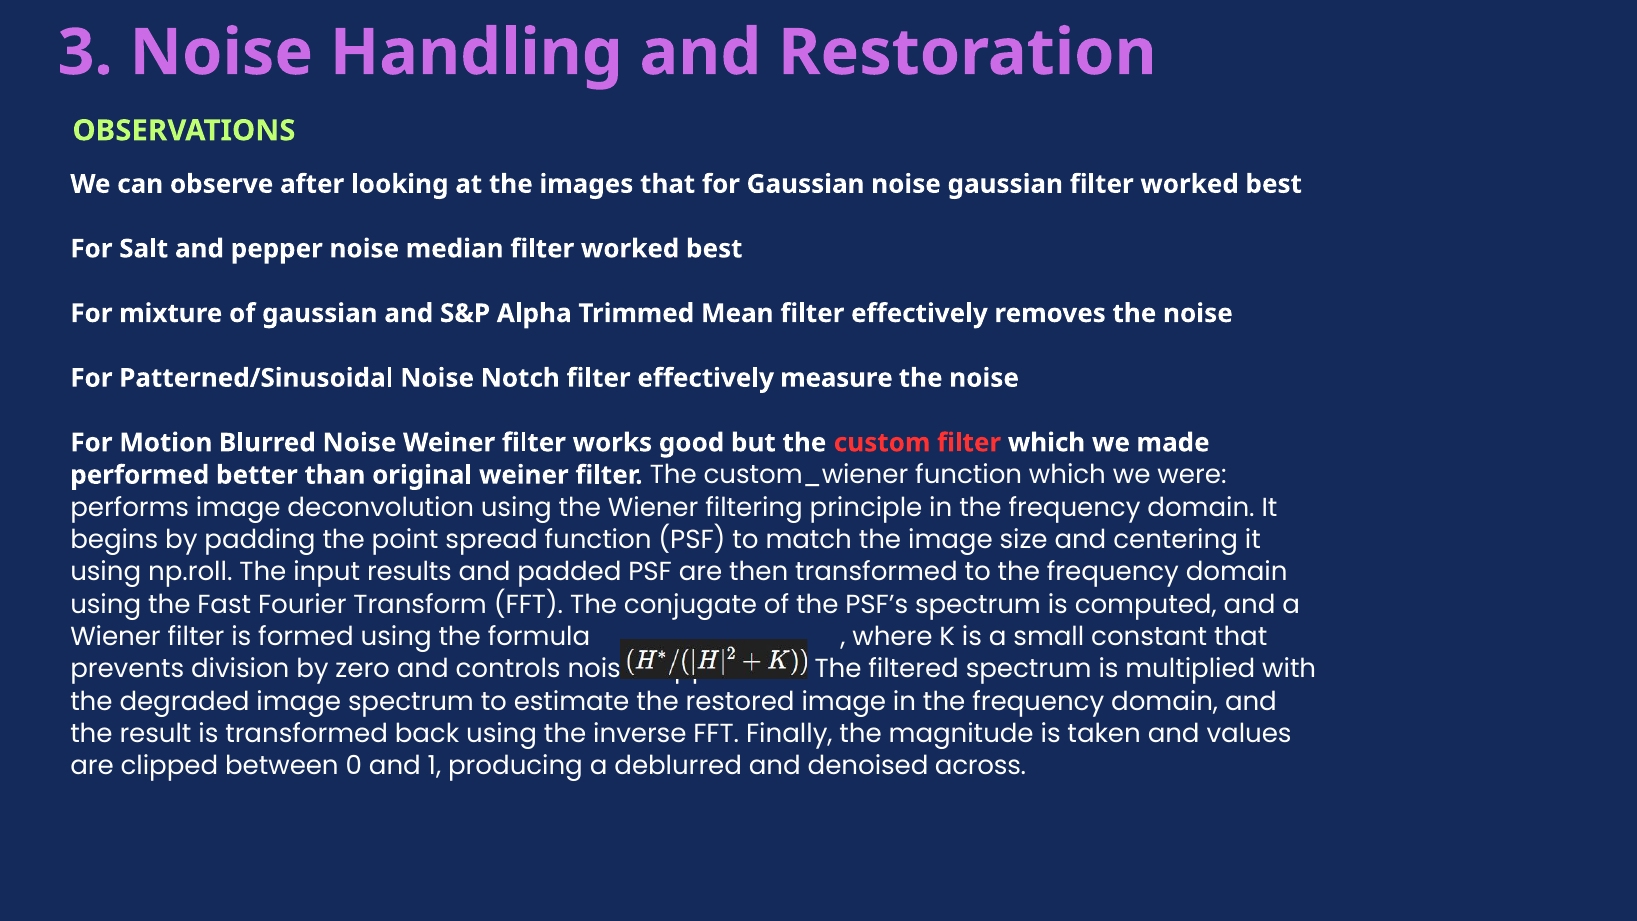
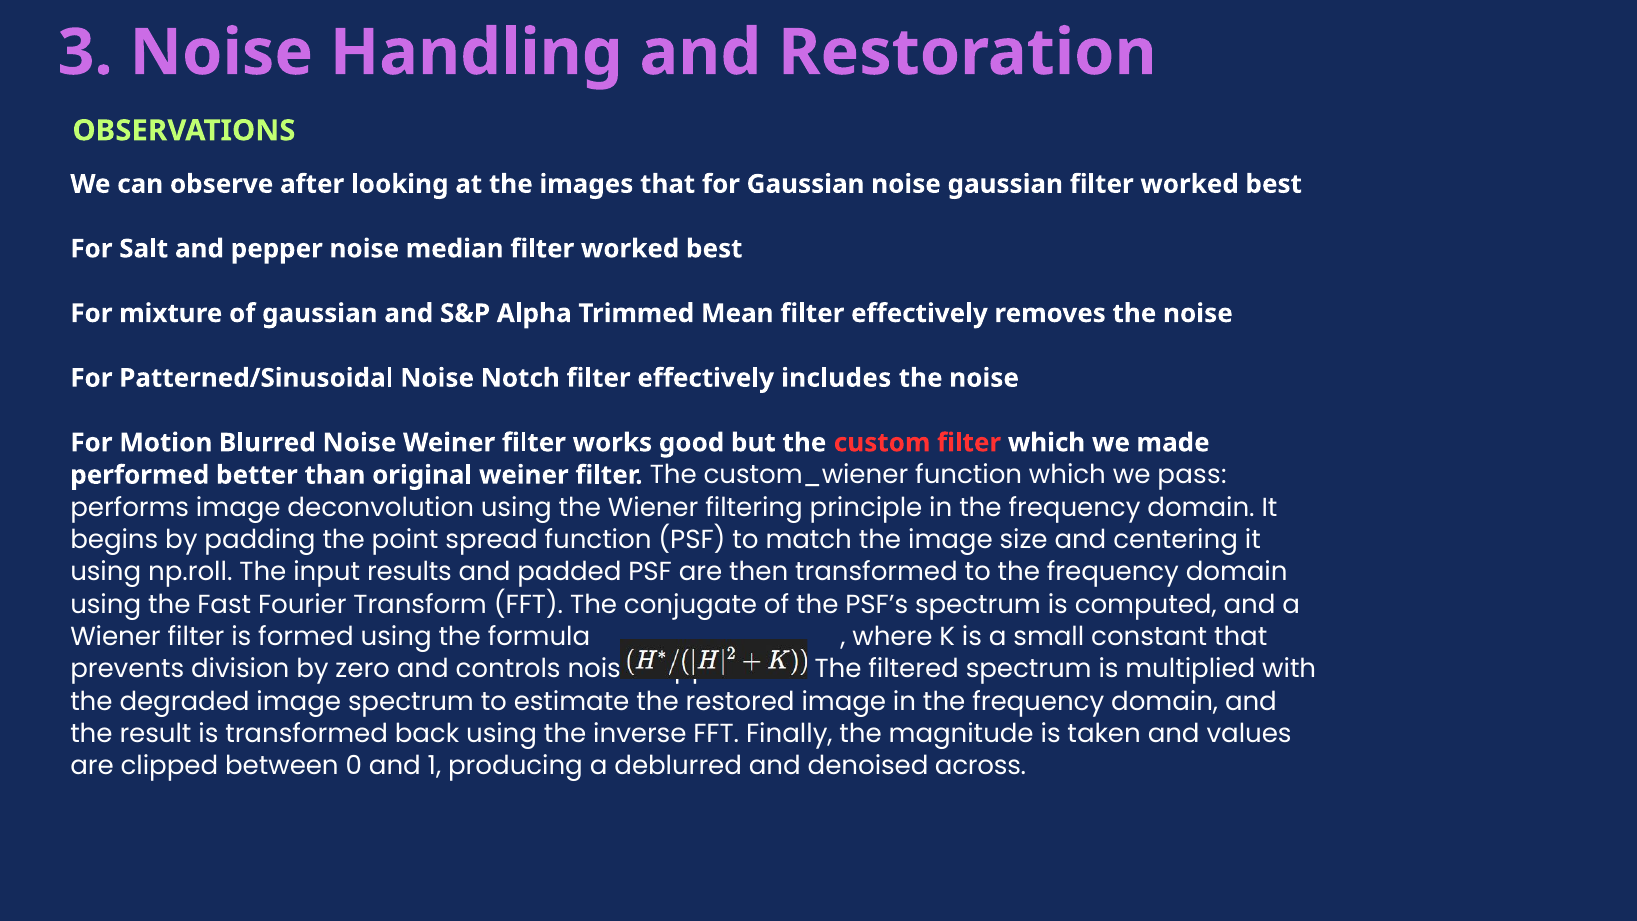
measure: measure -> includes
were: were -> pass
